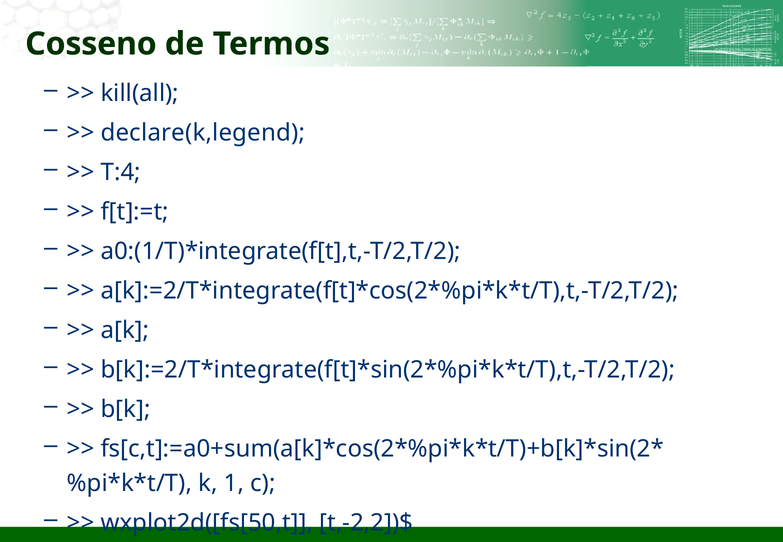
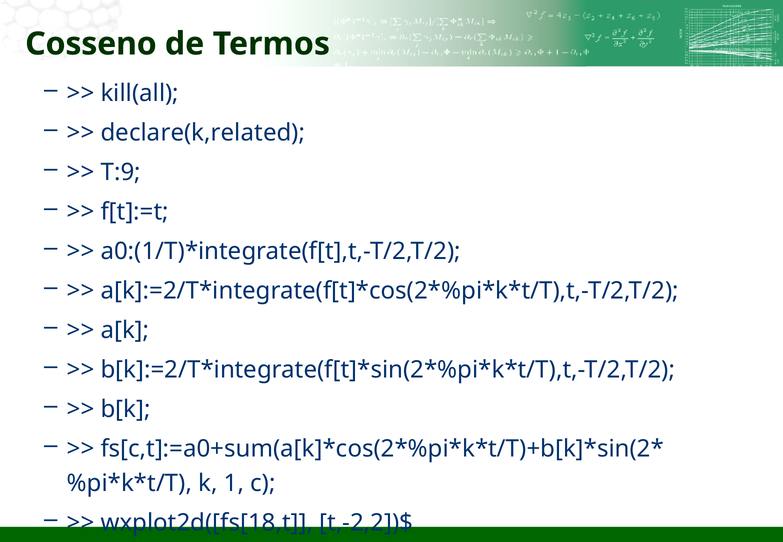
declare(k,legend: declare(k,legend -> declare(k,related
T:4: T:4 -> T:9
wxplot2d([fs[50,t: wxplot2d([fs[50,t -> wxplot2d([fs[18,t
